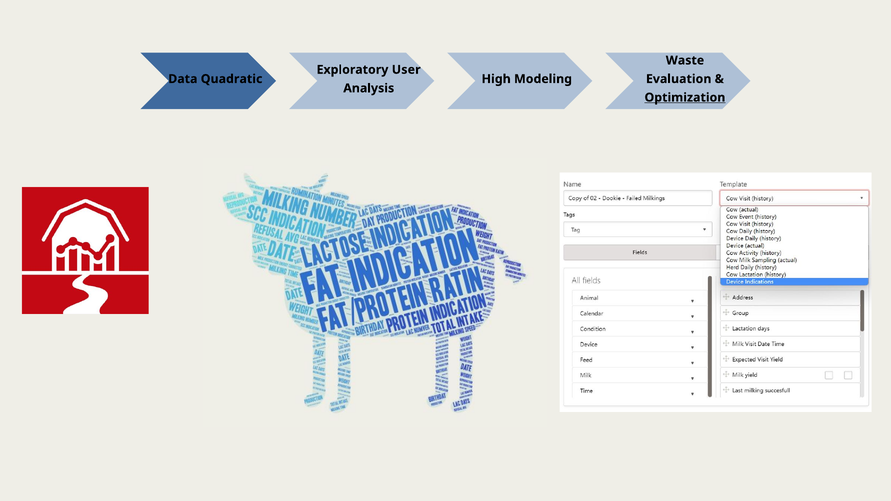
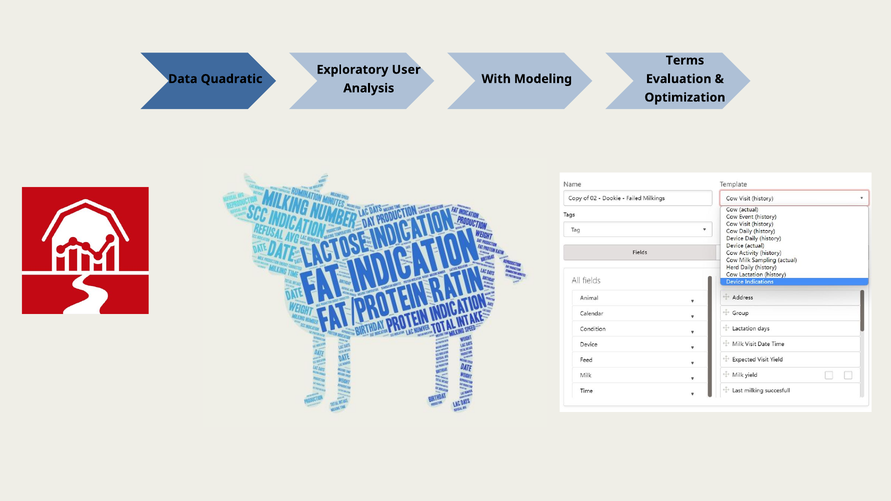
Waste: Waste -> Terms
High: High -> With
Optimization underline: present -> none
